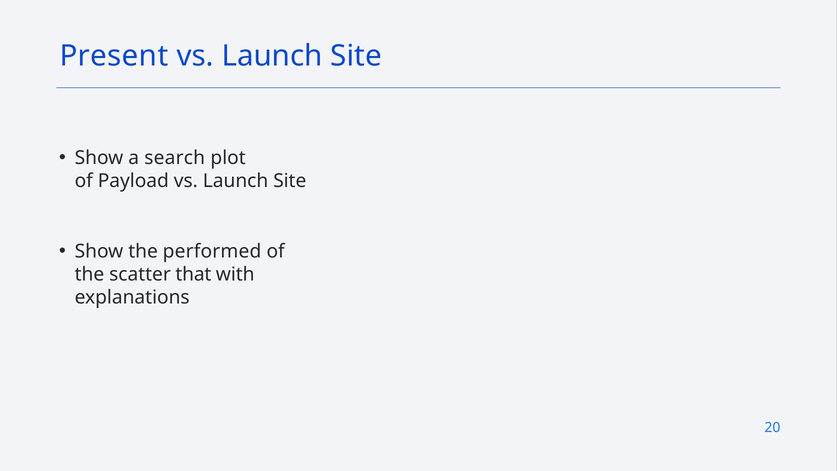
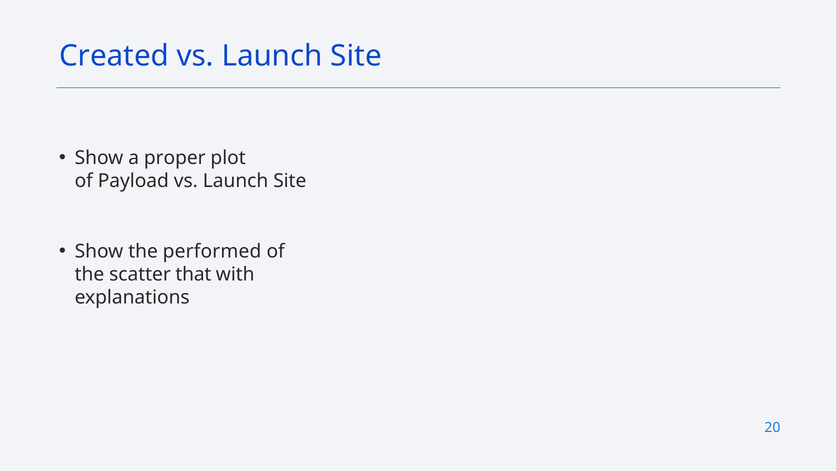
Present: Present -> Created
search: search -> proper
